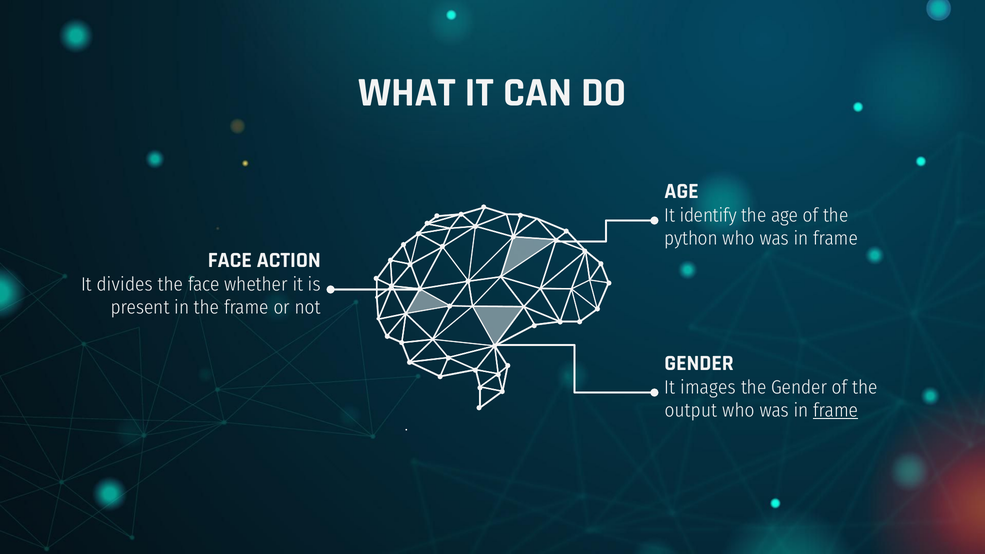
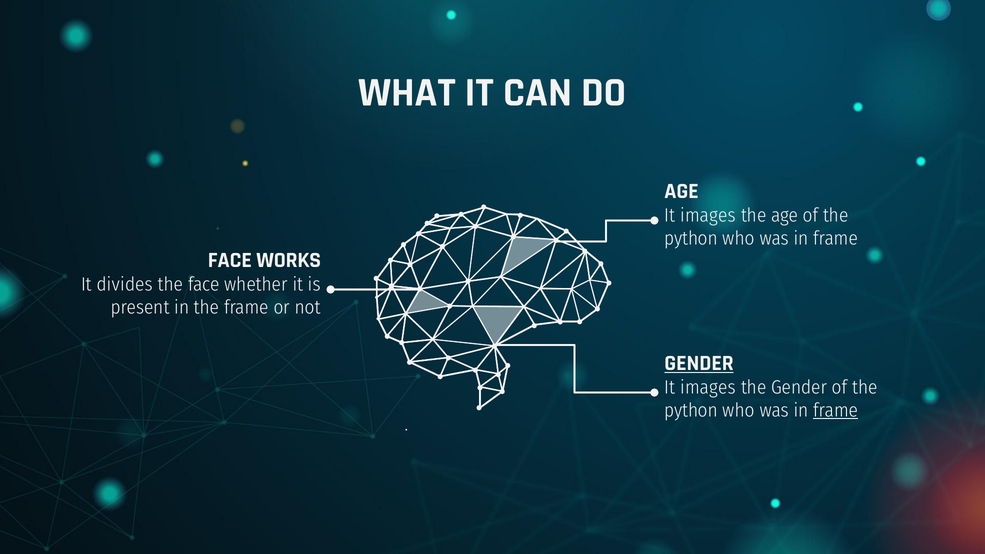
identify at (708, 215): identify -> images
ACTION: ACTION -> WORKS
GENDER at (699, 363) underline: none -> present
output at (691, 410): output -> python
